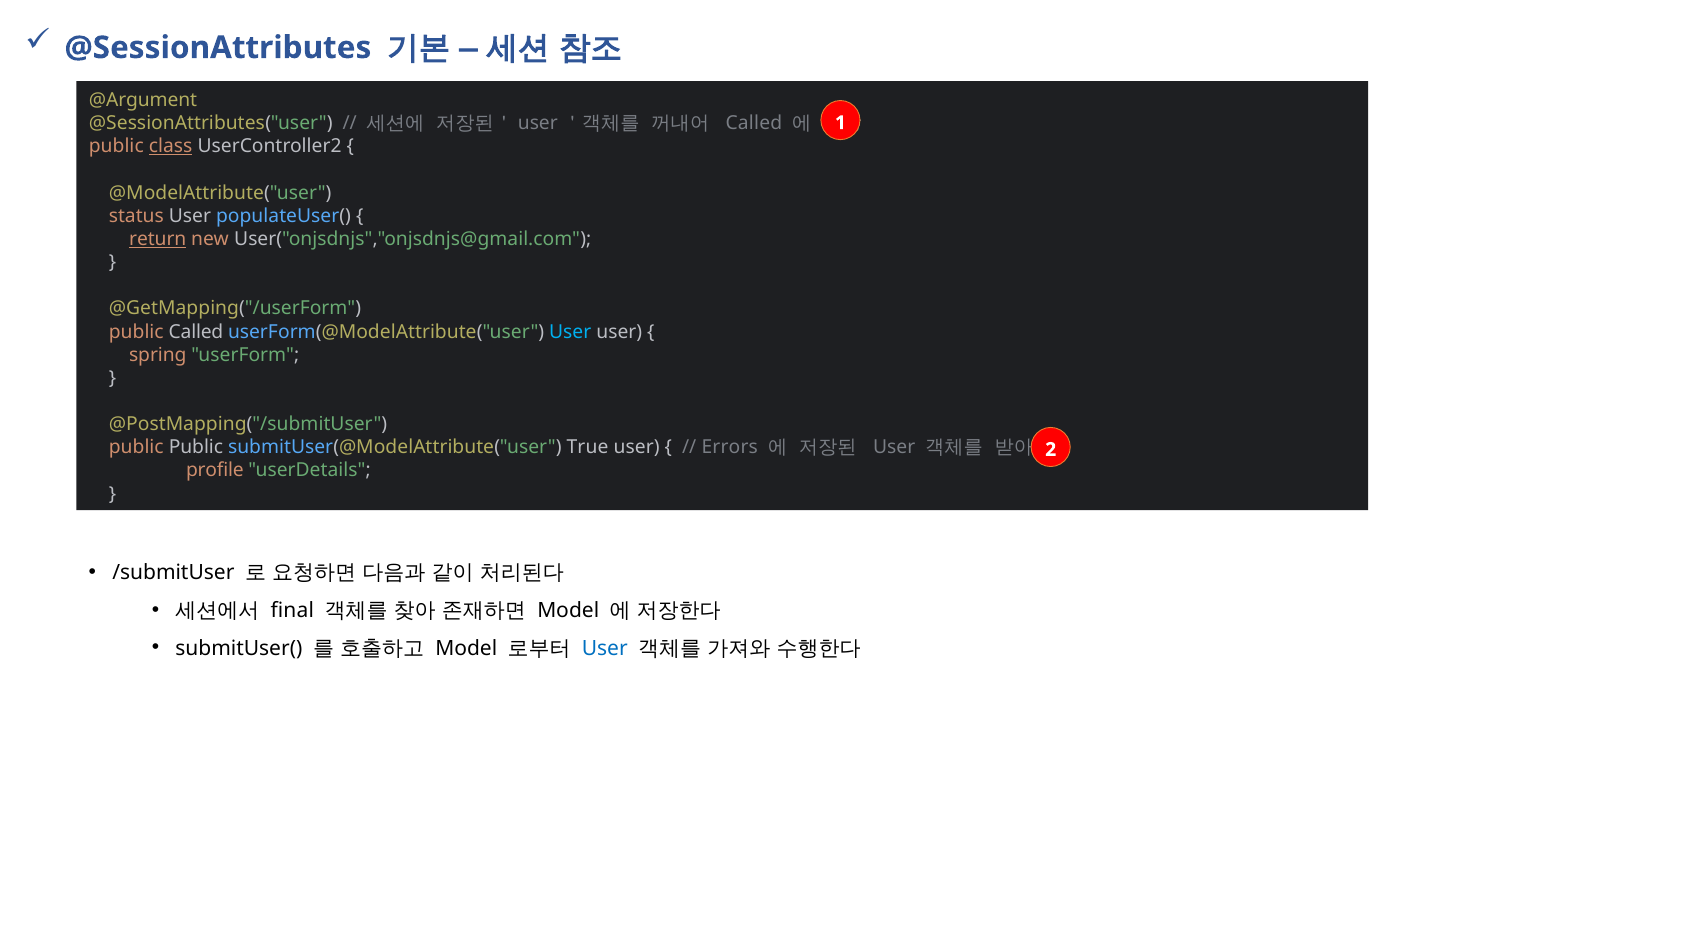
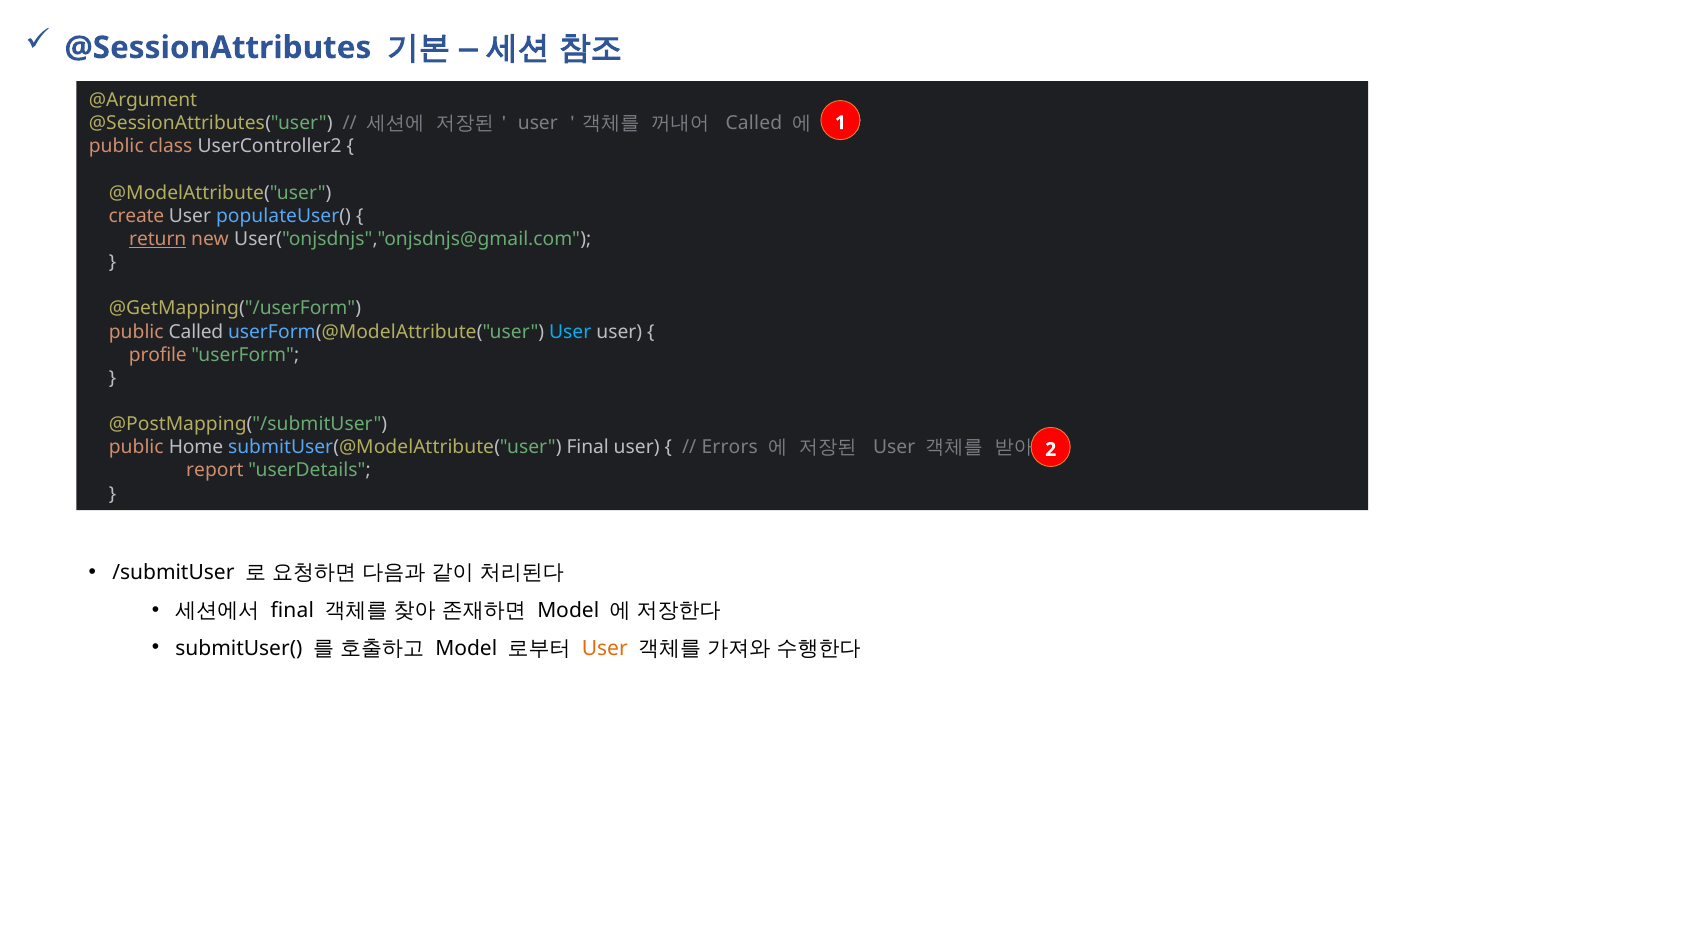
class underline: present -> none
status: status -> create
spring: spring -> profile
public Public: Public -> Home
submitUser(@ModelAttribute("user True: True -> Final
profile: profile -> report
User at (605, 648) colour: blue -> orange
